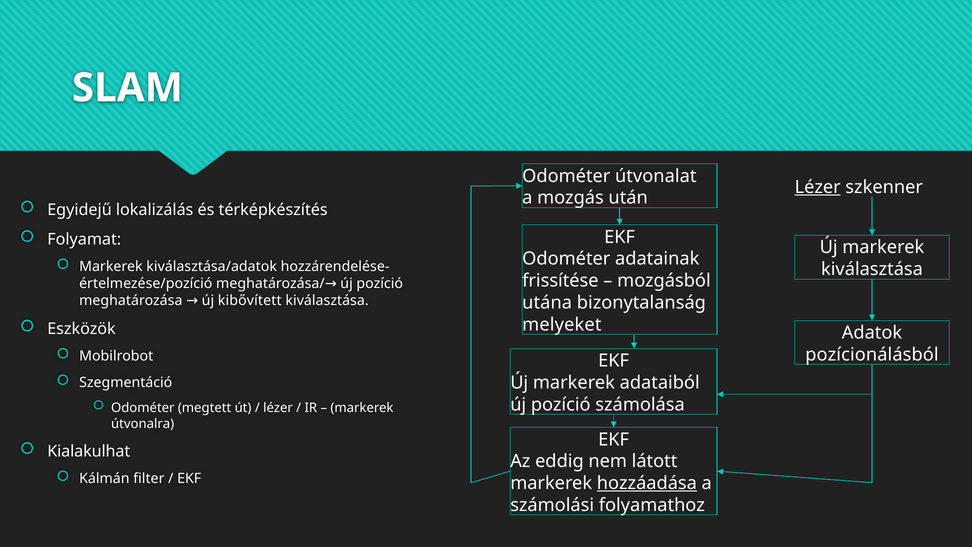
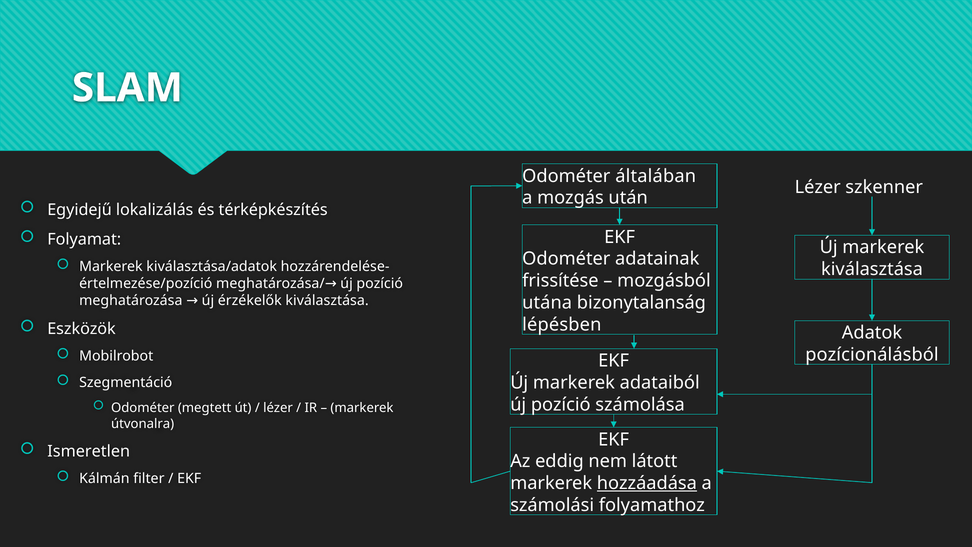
útvonalat: útvonalat -> általában
Lézer at (818, 187) underline: present -> none
kibővített: kibővített -> érzékelők
melyeket: melyeket -> lépésben
Kialakulhat: Kialakulhat -> Ismeretlen
